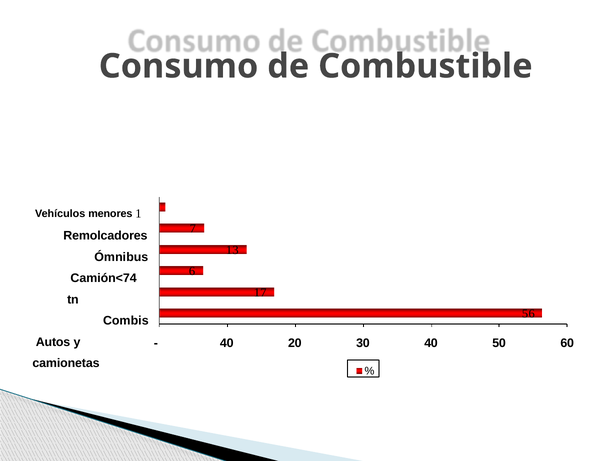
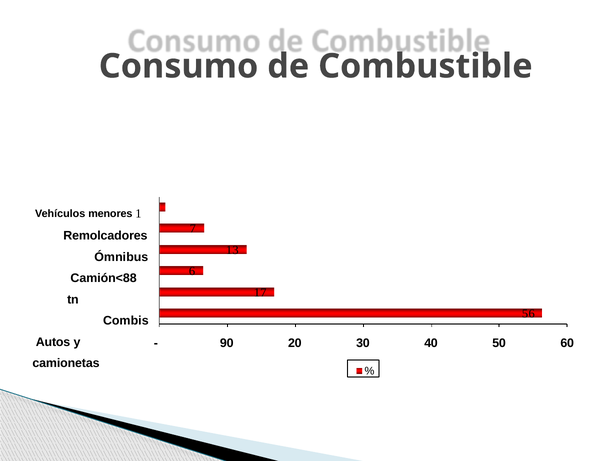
Camión<74: Camión<74 -> Camión<88
40 at (227, 343): 40 -> 90
